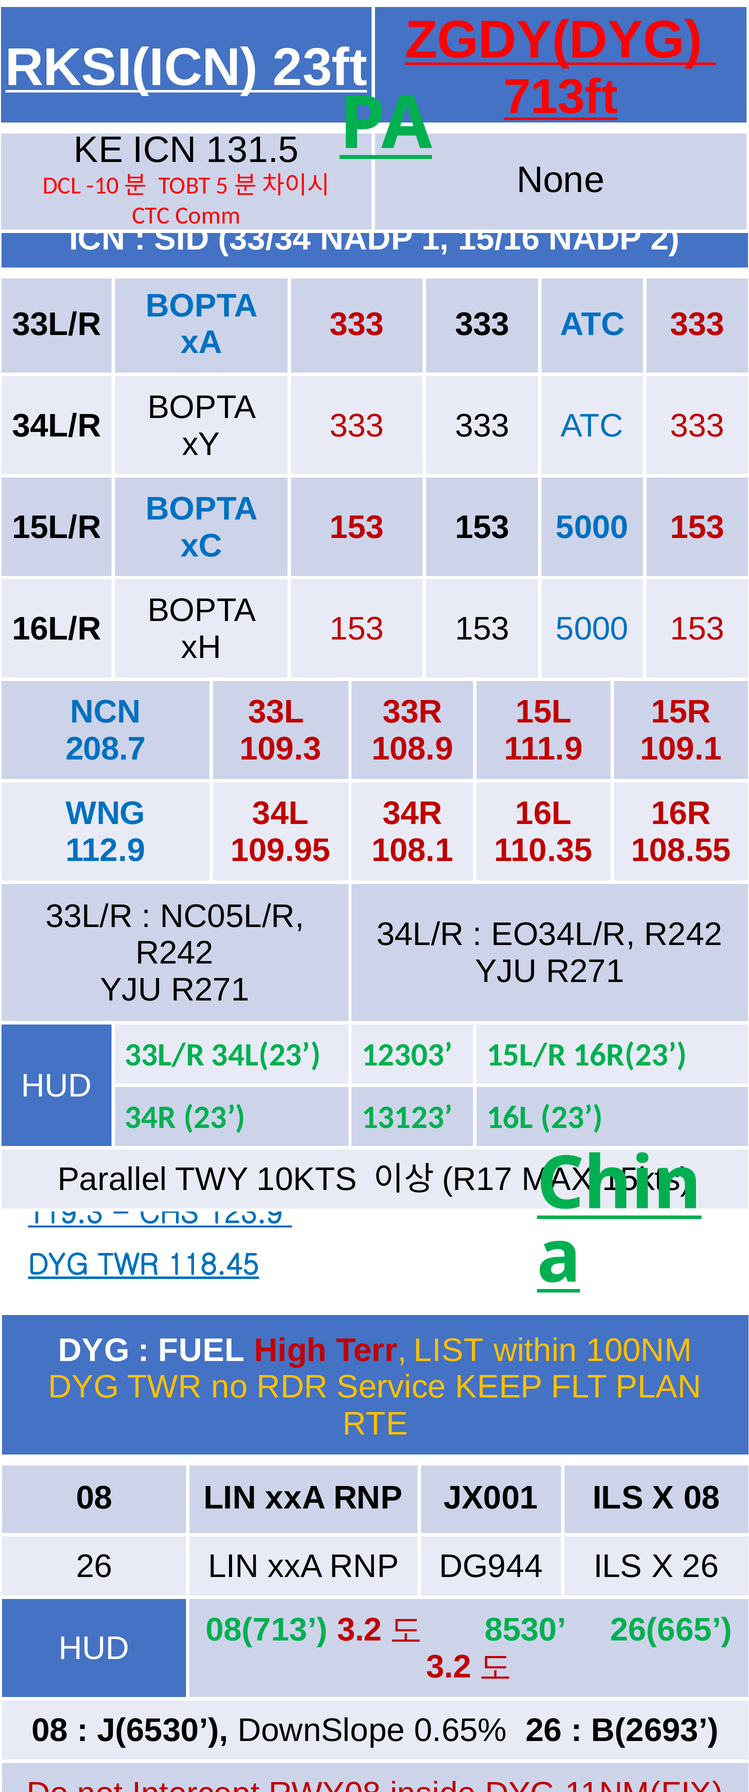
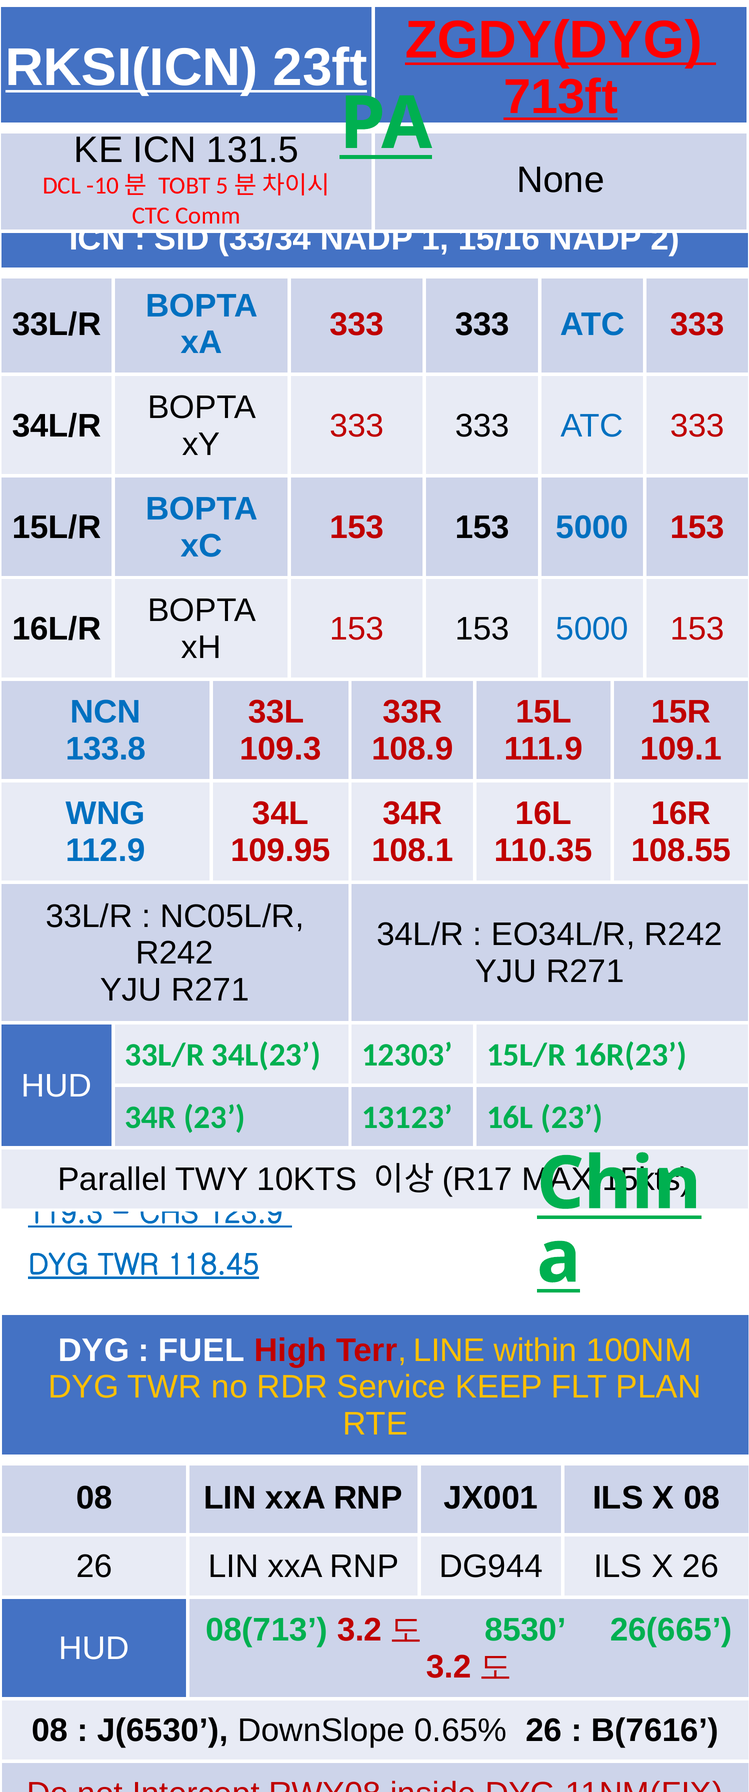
208.7: 208.7 -> 133.8
LIST: LIST -> LINE
B(2693: B(2693 -> B(7616
